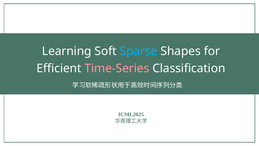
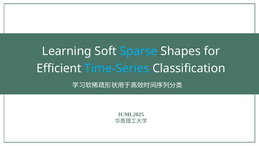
Time-Series colour: pink -> light blue
